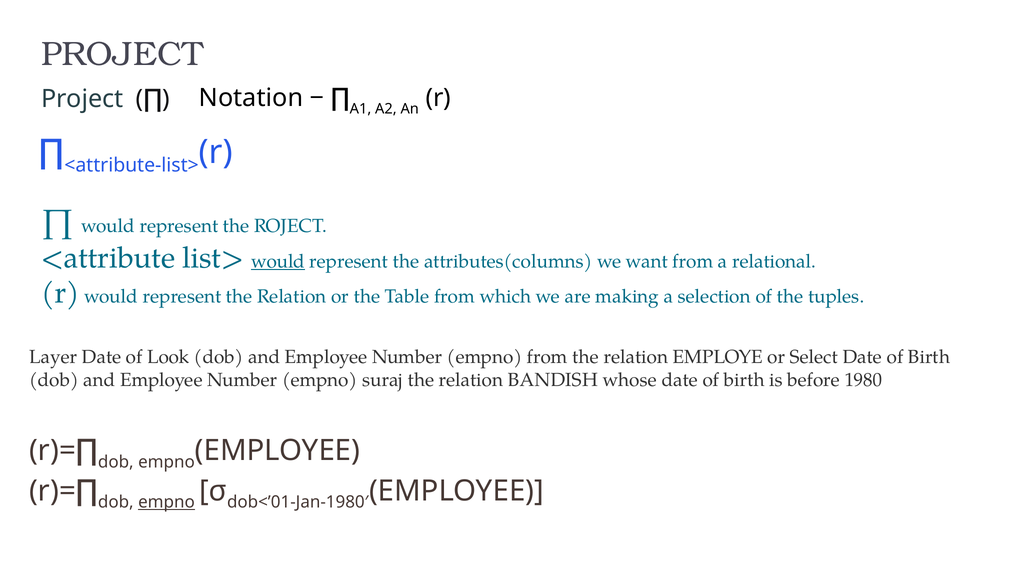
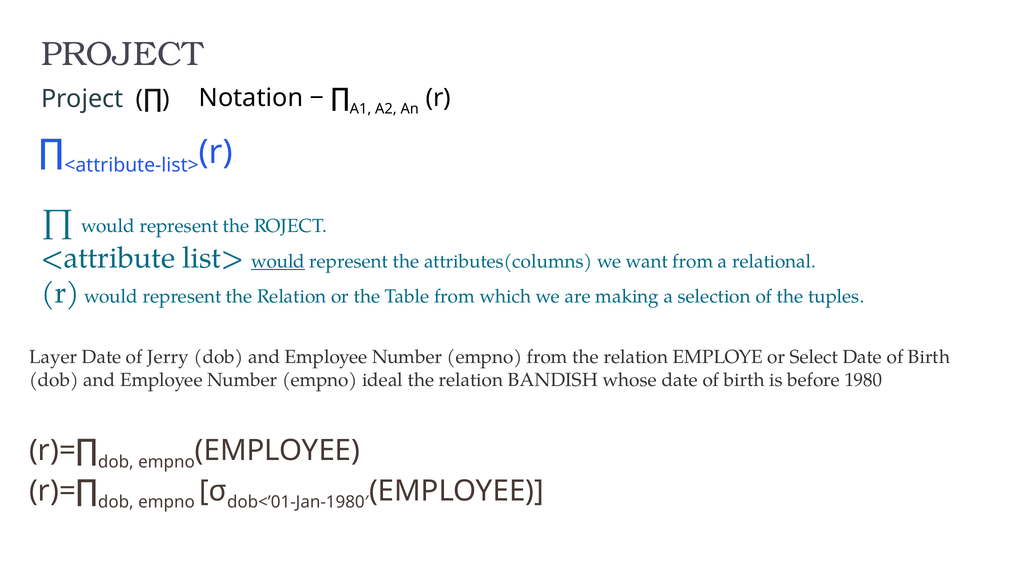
Look: Look -> Jerry
suraj: suraj -> ideal
empno at (166, 502) underline: present -> none
